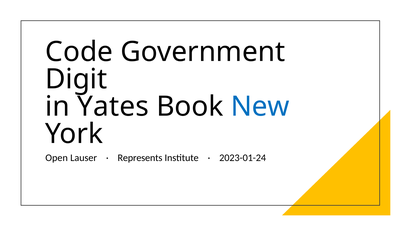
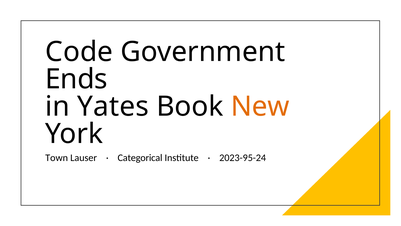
Digit: Digit -> Ends
New colour: blue -> orange
Open: Open -> Town
Represents: Represents -> Categorical
2023-01-24: 2023-01-24 -> 2023-95-24
